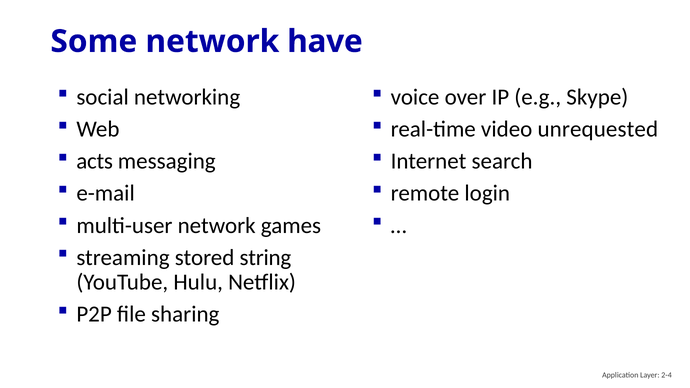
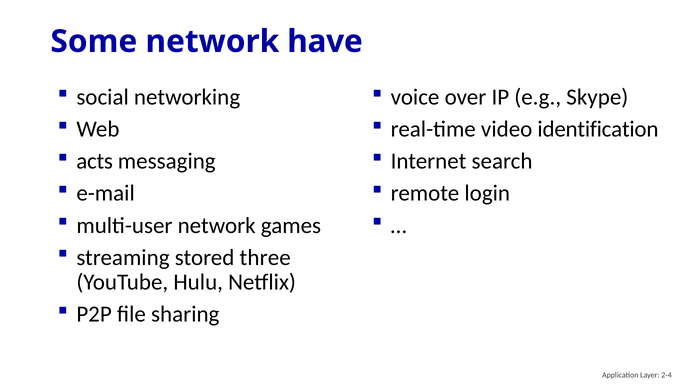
unrequested: unrequested -> identification
string: string -> three
